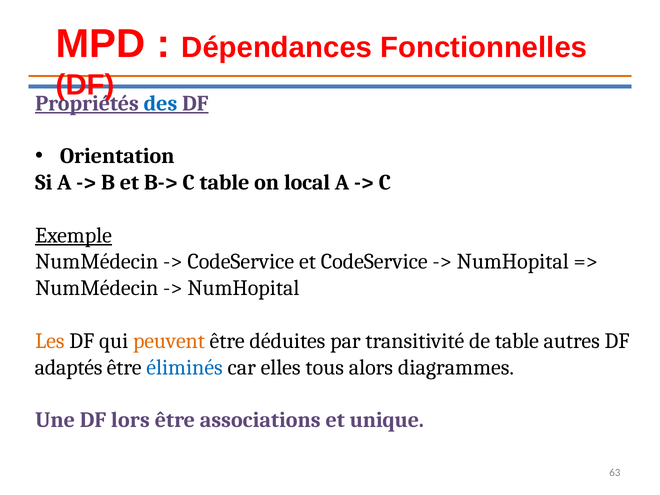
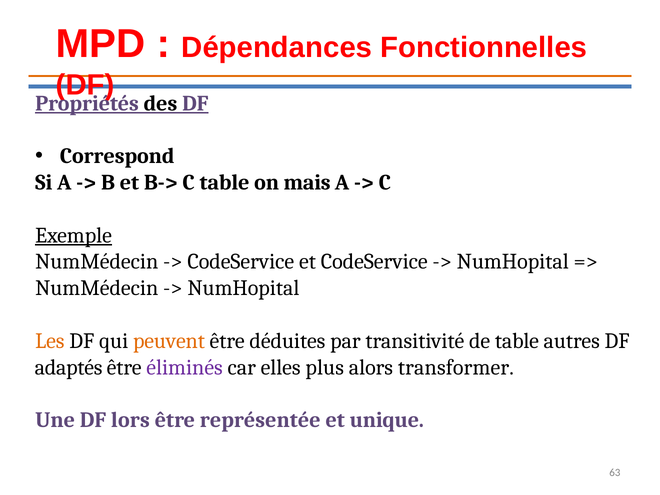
des colour: blue -> black
Orientation: Orientation -> Correspond
local: local -> mais
éliminés colour: blue -> purple
tous: tous -> plus
diagrammes: diagrammes -> transformer
associations: associations -> représentée
